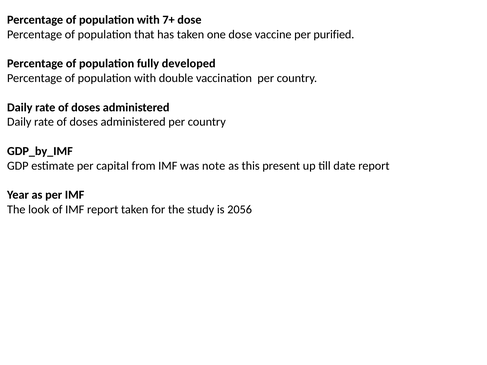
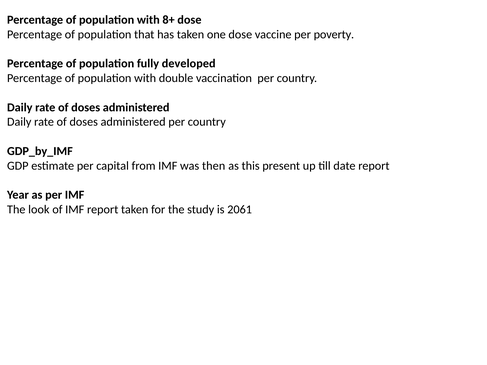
7+: 7+ -> 8+
purified: purified -> poverty
note: note -> then
2056: 2056 -> 2061
